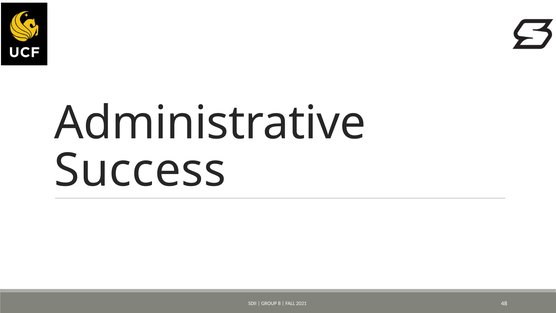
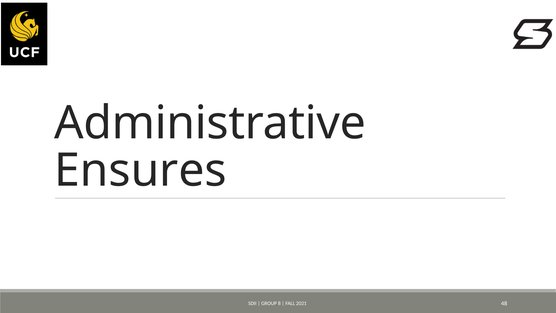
Success: Success -> Ensures
